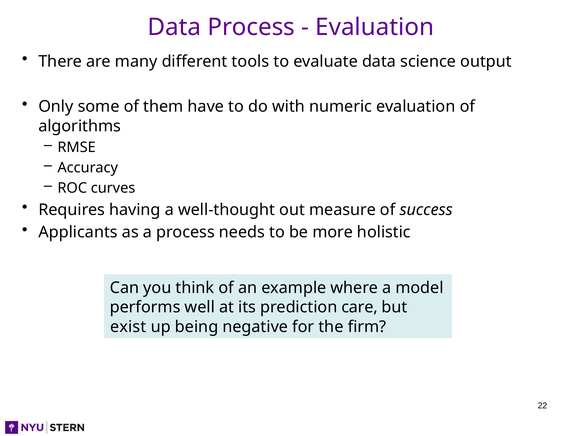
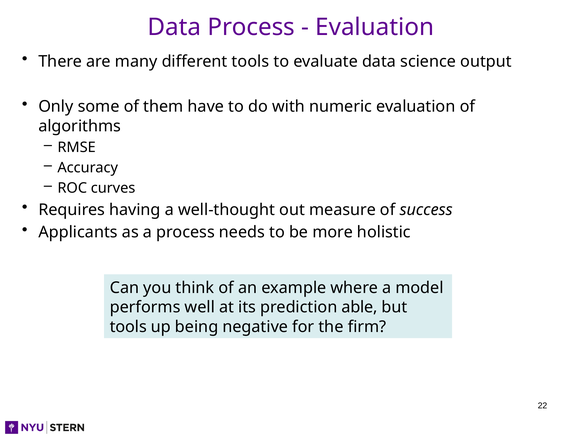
care: care -> able
exist at (128, 327): exist -> tools
